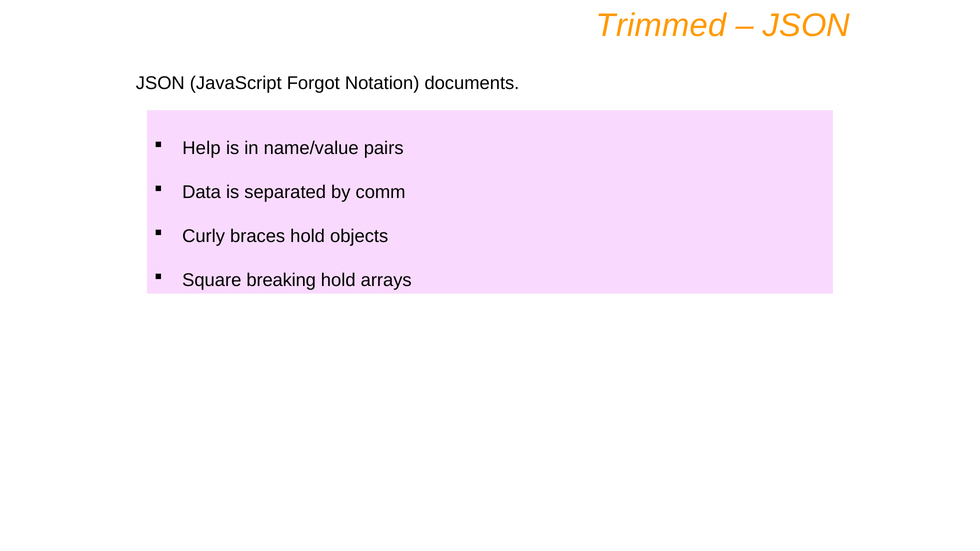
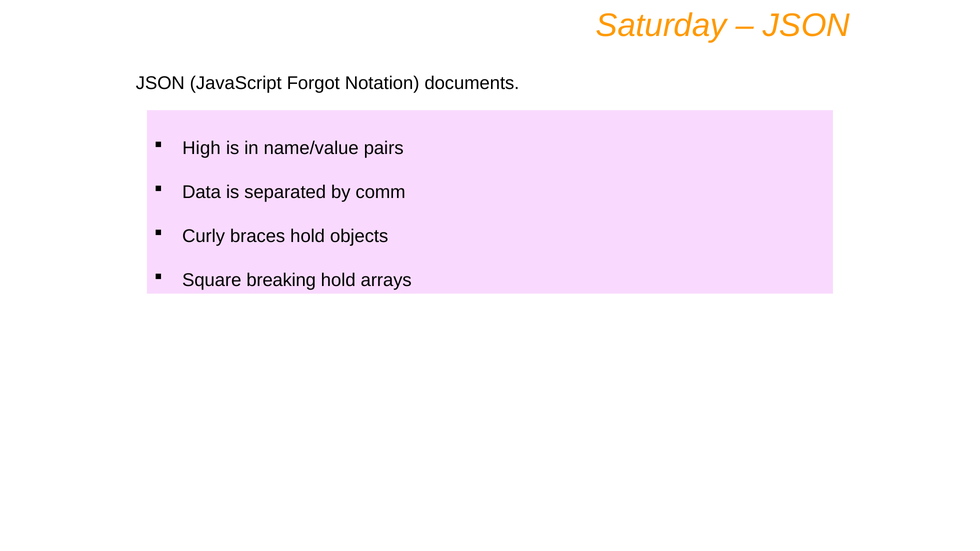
Trimmed: Trimmed -> Saturday
Help: Help -> High
